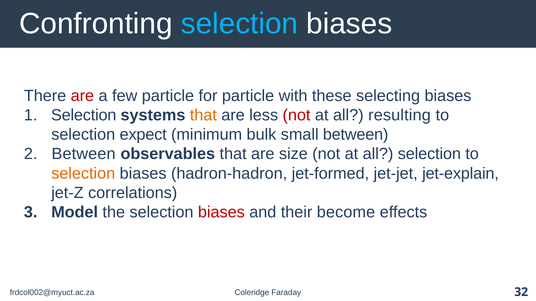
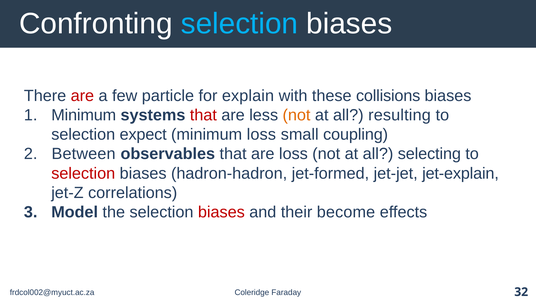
for particle: particle -> explain
selecting: selecting -> collisions
Selection at (84, 115): Selection -> Minimum
that at (203, 115) colour: orange -> red
not at (297, 115) colour: red -> orange
minimum bulk: bulk -> loss
small between: between -> coupling
are size: size -> loss
all selection: selection -> selecting
selection at (83, 174) colour: orange -> red
